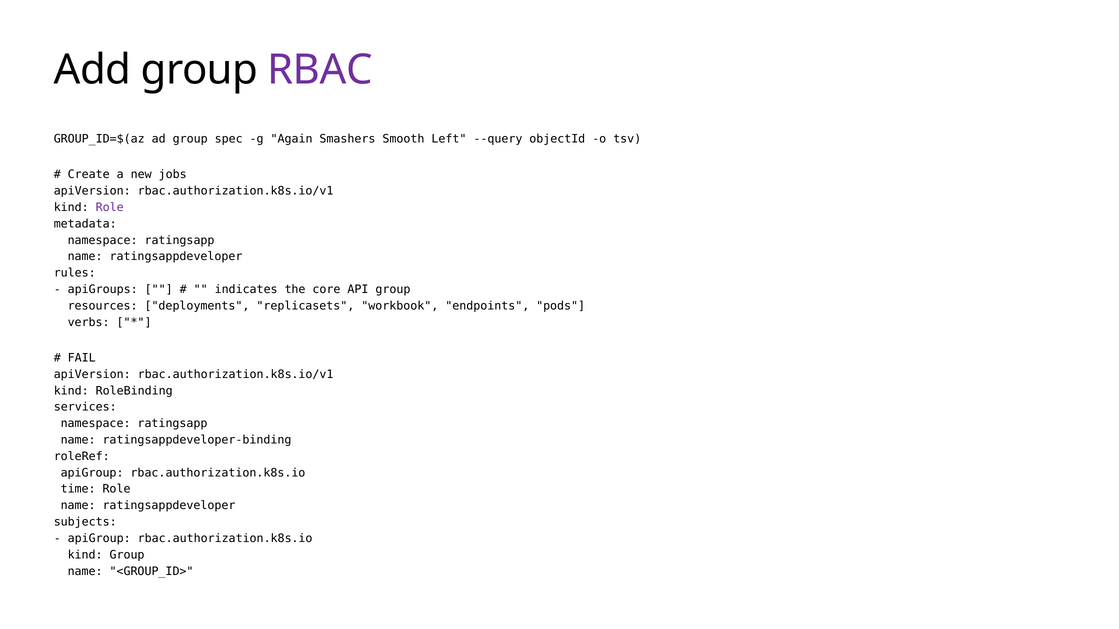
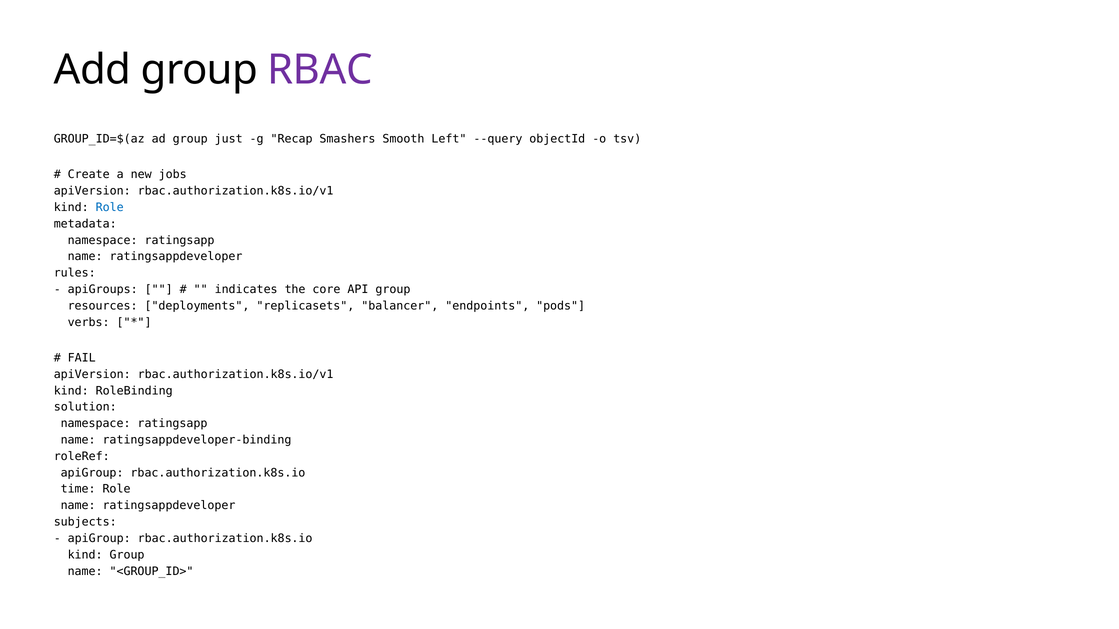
spec: spec -> just
Again: Again -> Recap
Role at (110, 207) colour: purple -> blue
workbook: workbook -> balancer
services: services -> solution
